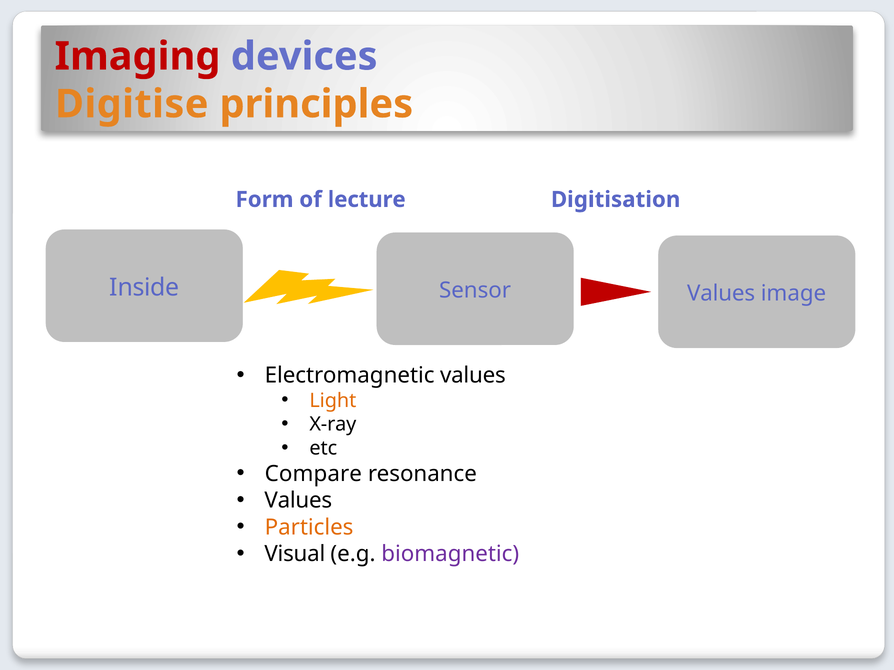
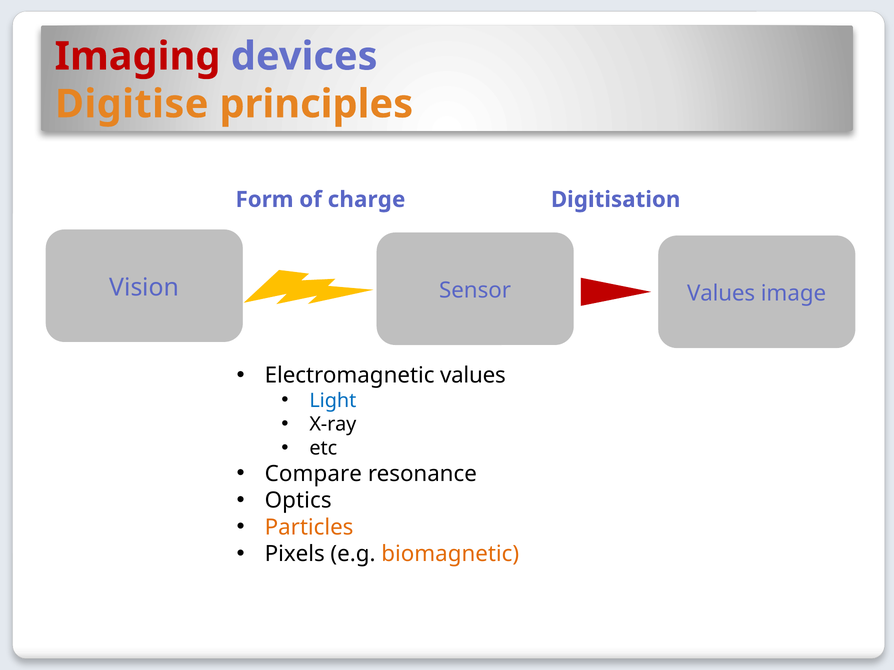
lecture: lecture -> charge
Inside: Inside -> Vision
Light colour: orange -> blue
Values at (298, 501): Values -> Optics
Visual: Visual -> Pixels
biomagnetic colour: purple -> orange
